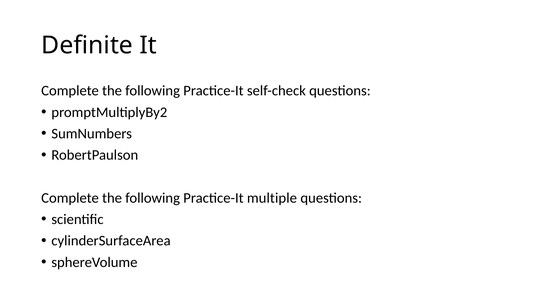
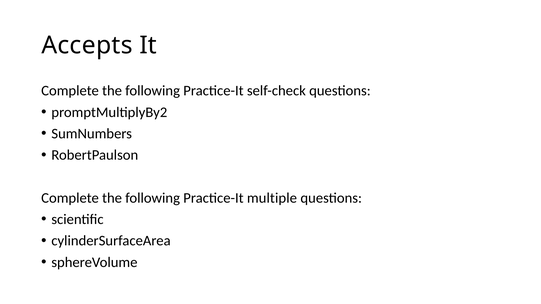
Definite: Definite -> Accepts
